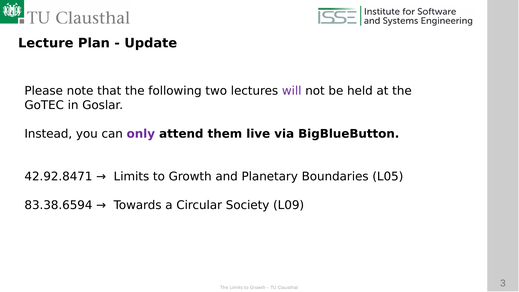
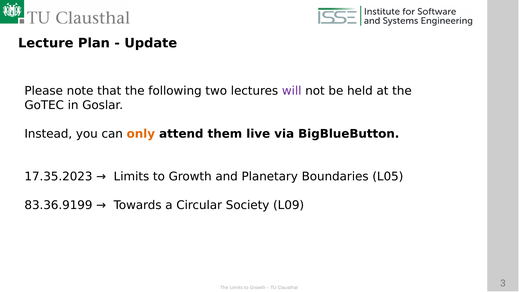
only colour: purple -> orange
42.92.8471: 42.92.8471 -> 17.35.2023
83.38.6594: 83.38.6594 -> 83.36.9199
